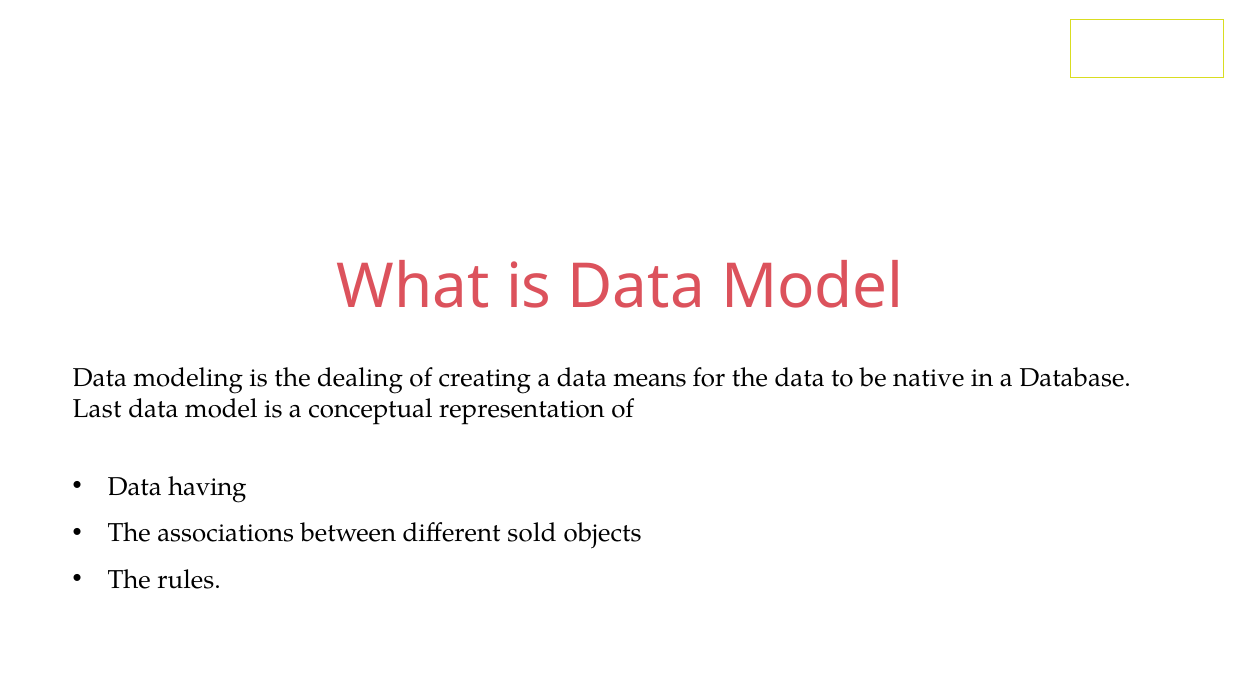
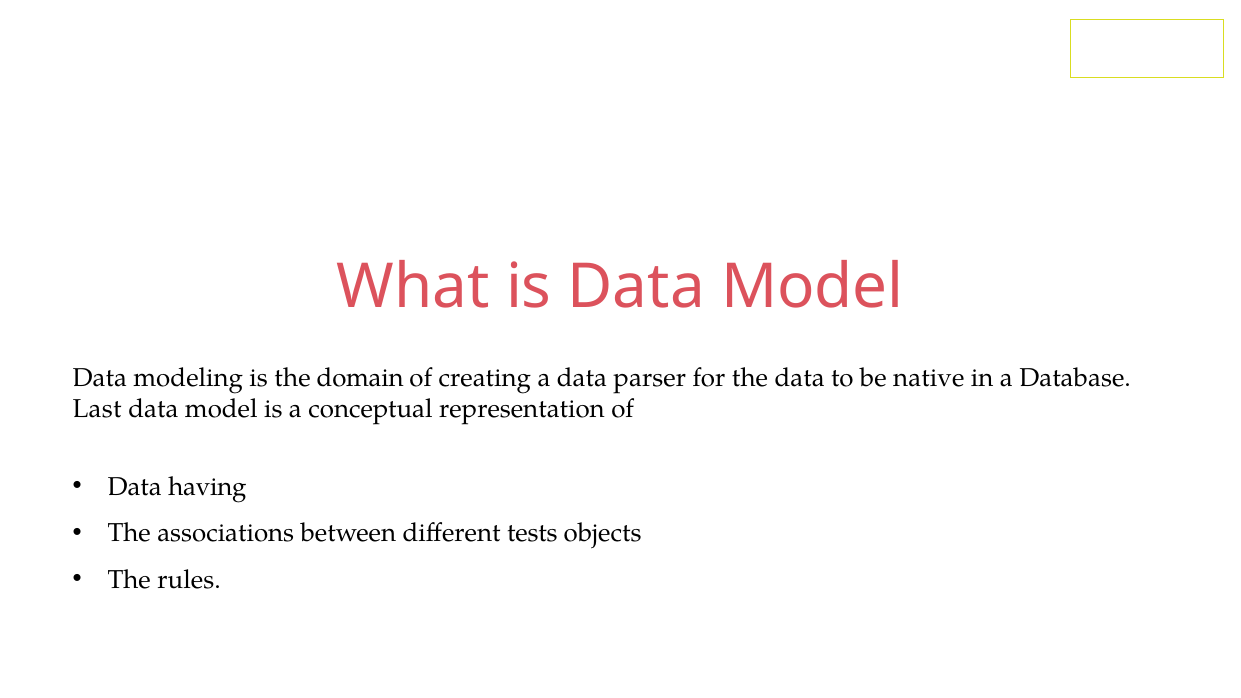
dealing: dealing -> domain
means: means -> parser
sold: sold -> tests
